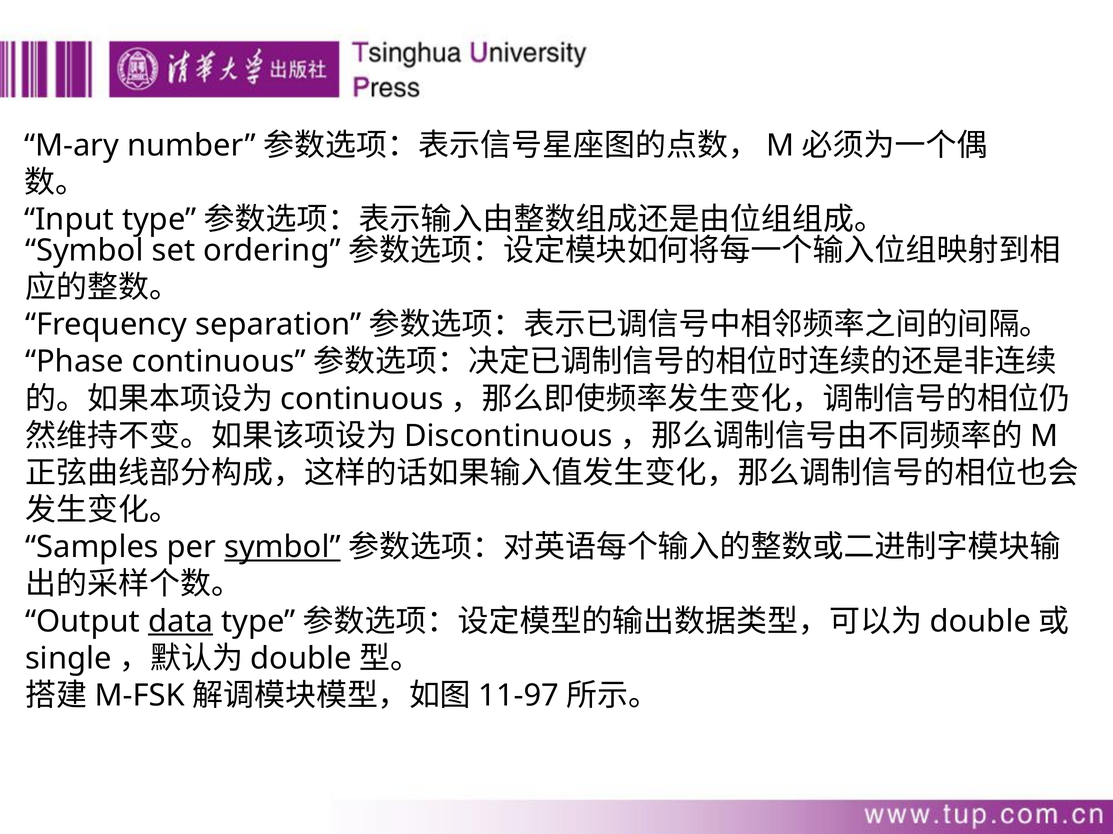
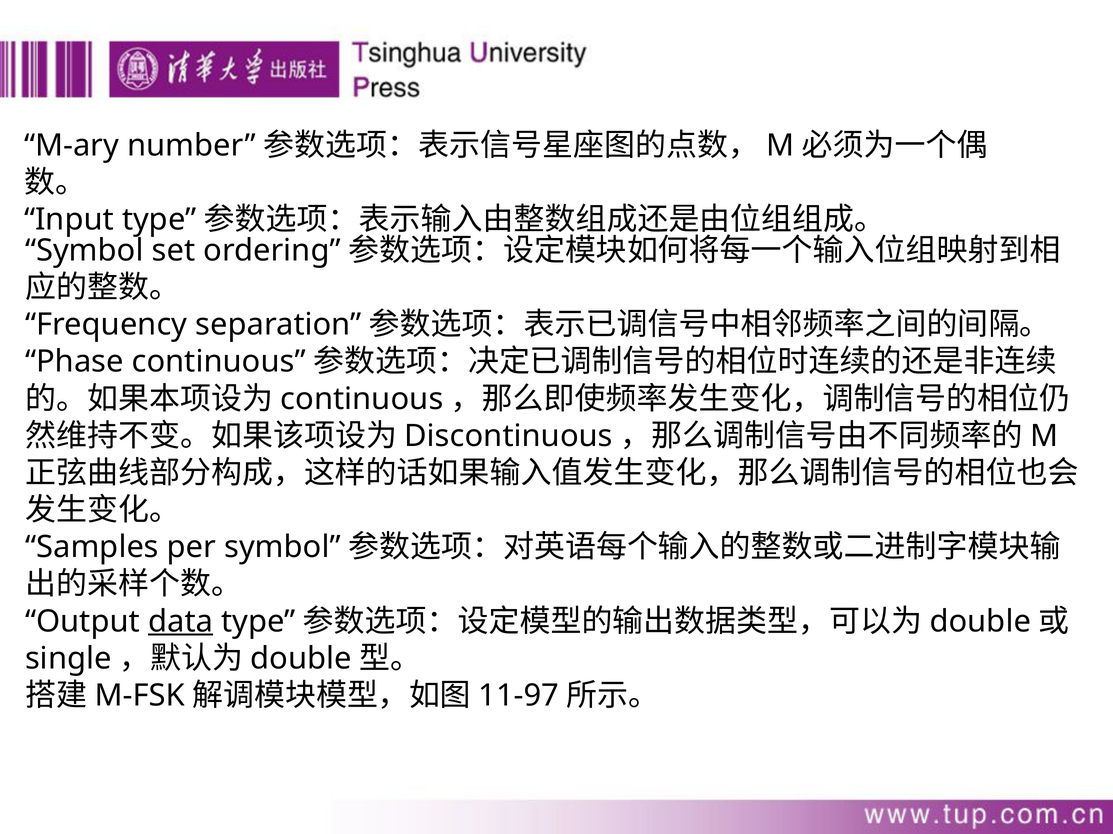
symbol at (282, 548) underline: present -> none
